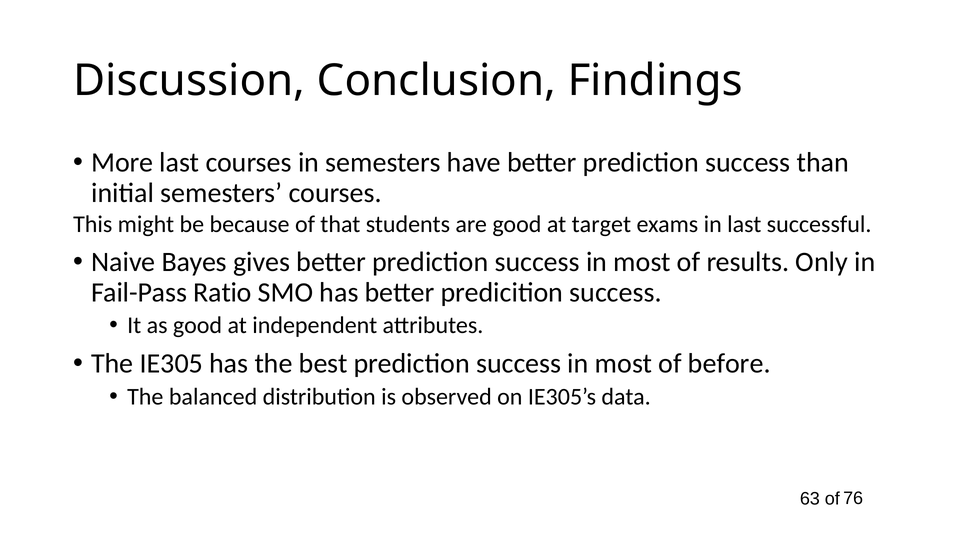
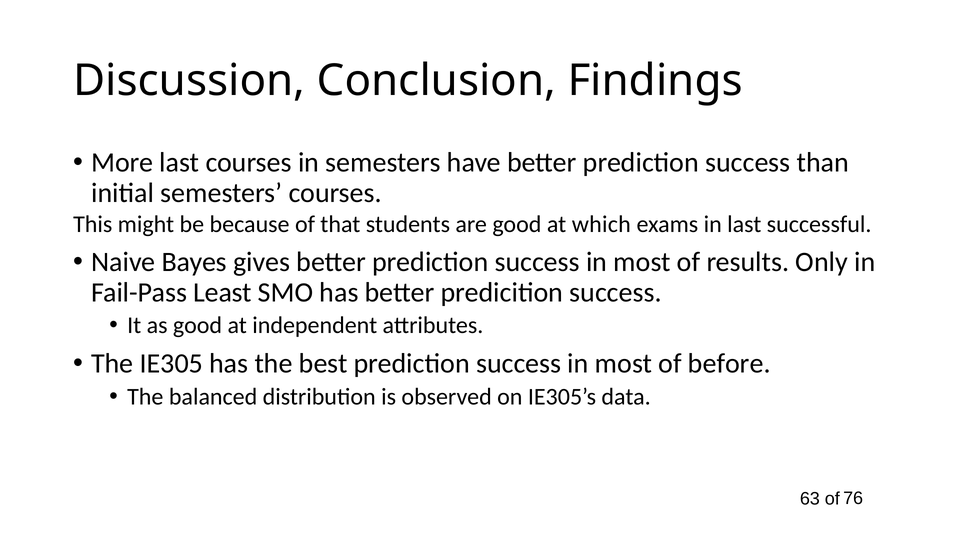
target: target -> which
Ratio: Ratio -> Least
